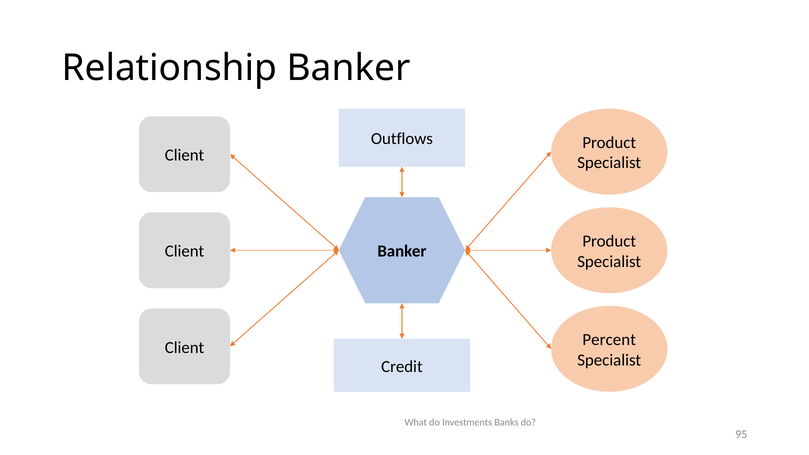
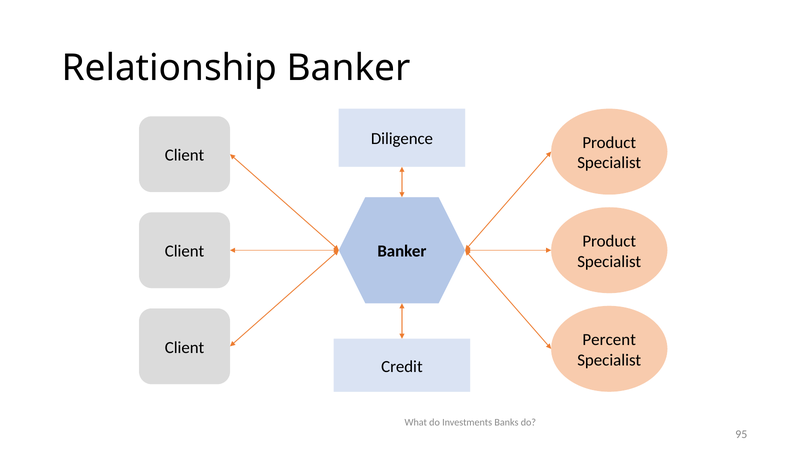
Outflows: Outflows -> Diligence
